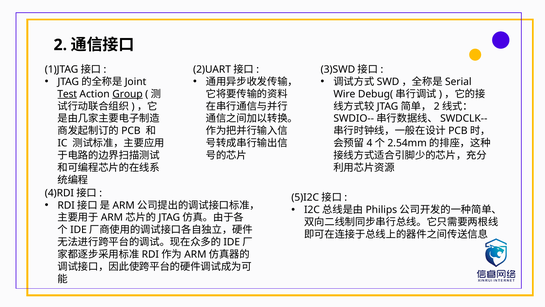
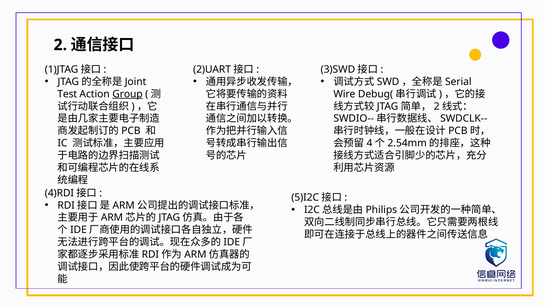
Test underline: present -> none
